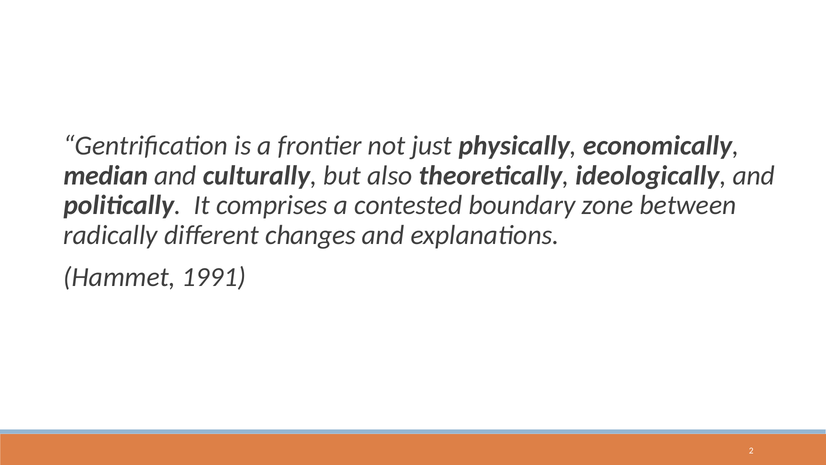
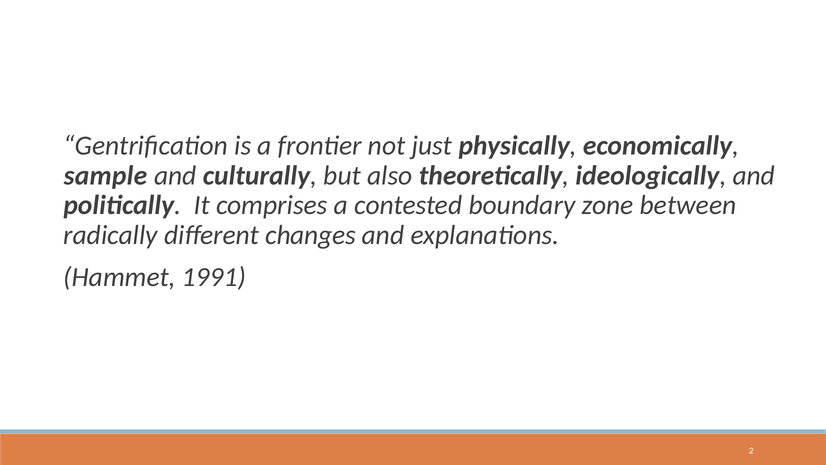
median: median -> sample
